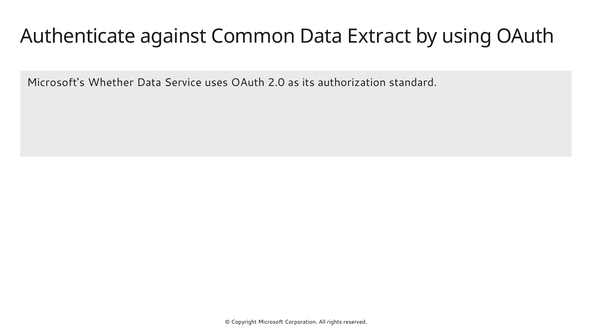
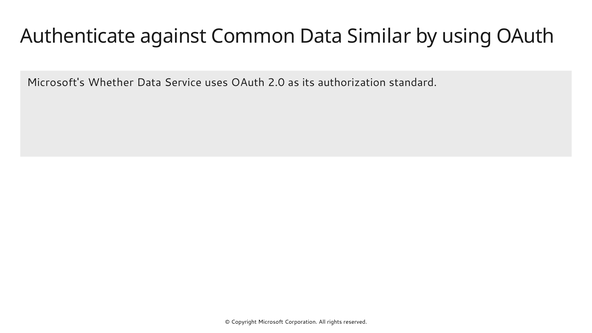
Extract: Extract -> Similar
